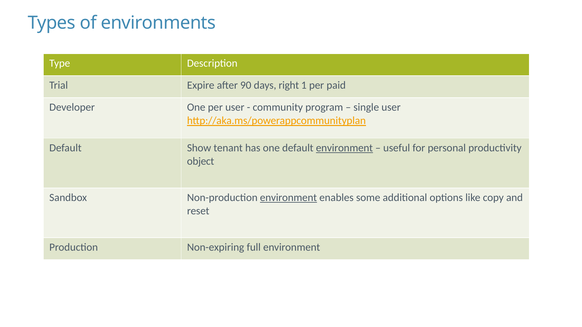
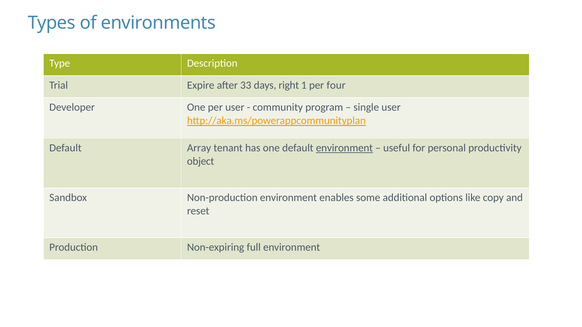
90: 90 -> 33
paid: paid -> four
Show: Show -> Array
environment at (288, 198) underline: present -> none
